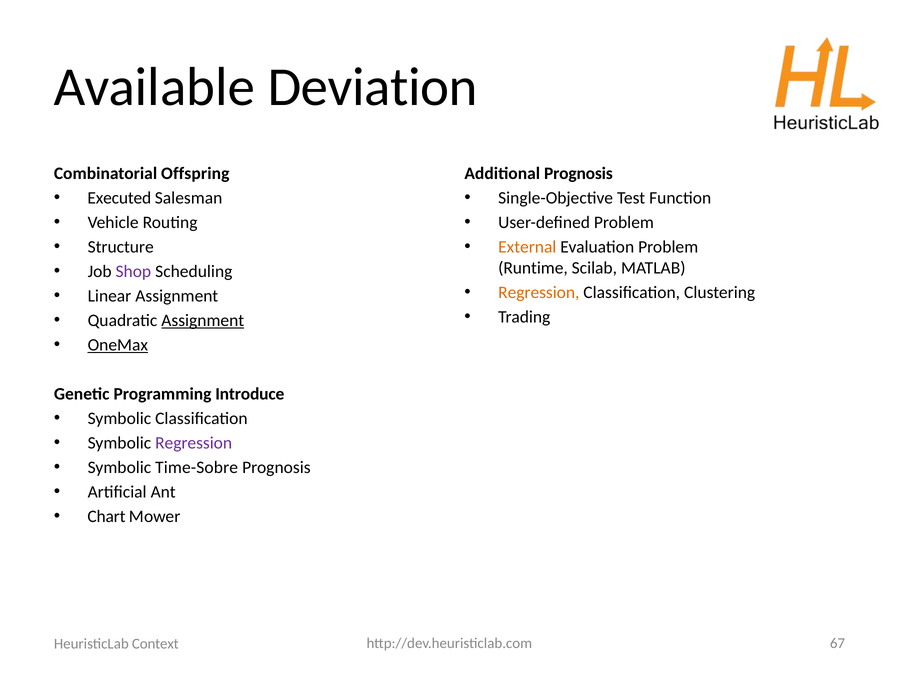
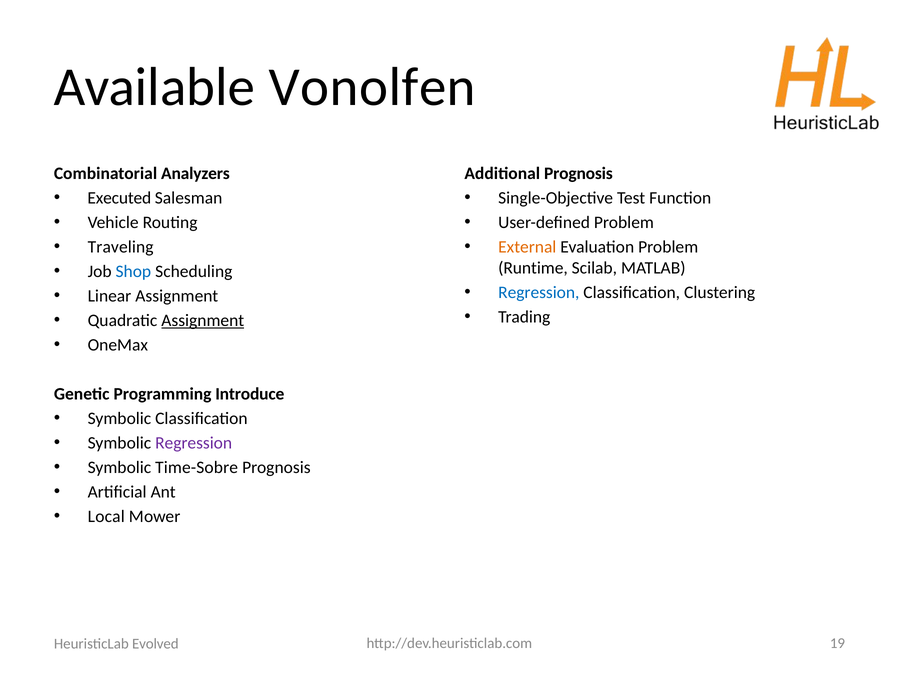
Deviation: Deviation -> Vonolfen
Offspring: Offspring -> Analyzers
Structure: Structure -> Traveling
Shop colour: purple -> blue
Regression at (539, 293) colour: orange -> blue
OneMax underline: present -> none
Chart: Chart -> Local
67: 67 -> 19
Context: Context -> Evolved
